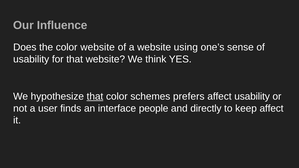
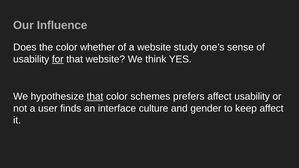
color website: website -> whether
using: using -> study
for underline: none -> present
people: people -> culture
directly: directly -> gender
